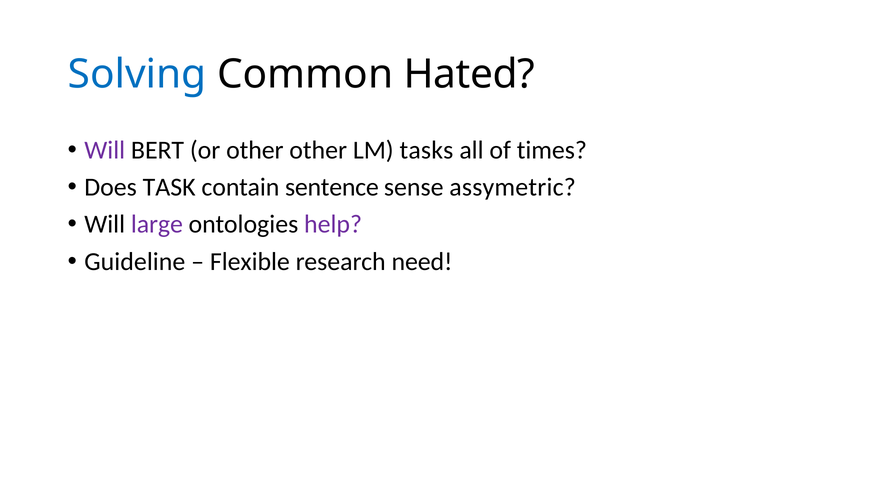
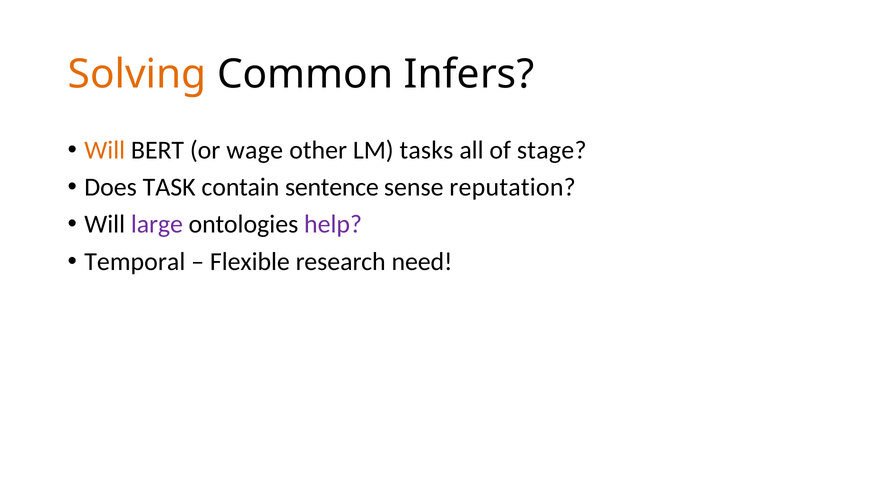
Solving colour: blue -> orange
Hated: Hated -> Infers
Will at (105, 150) colour: purple -> orange
or other: other -> wage
times: times -> stage
assymetric: assymetric -> reputation
Guideline: Guideline -> Temporal
